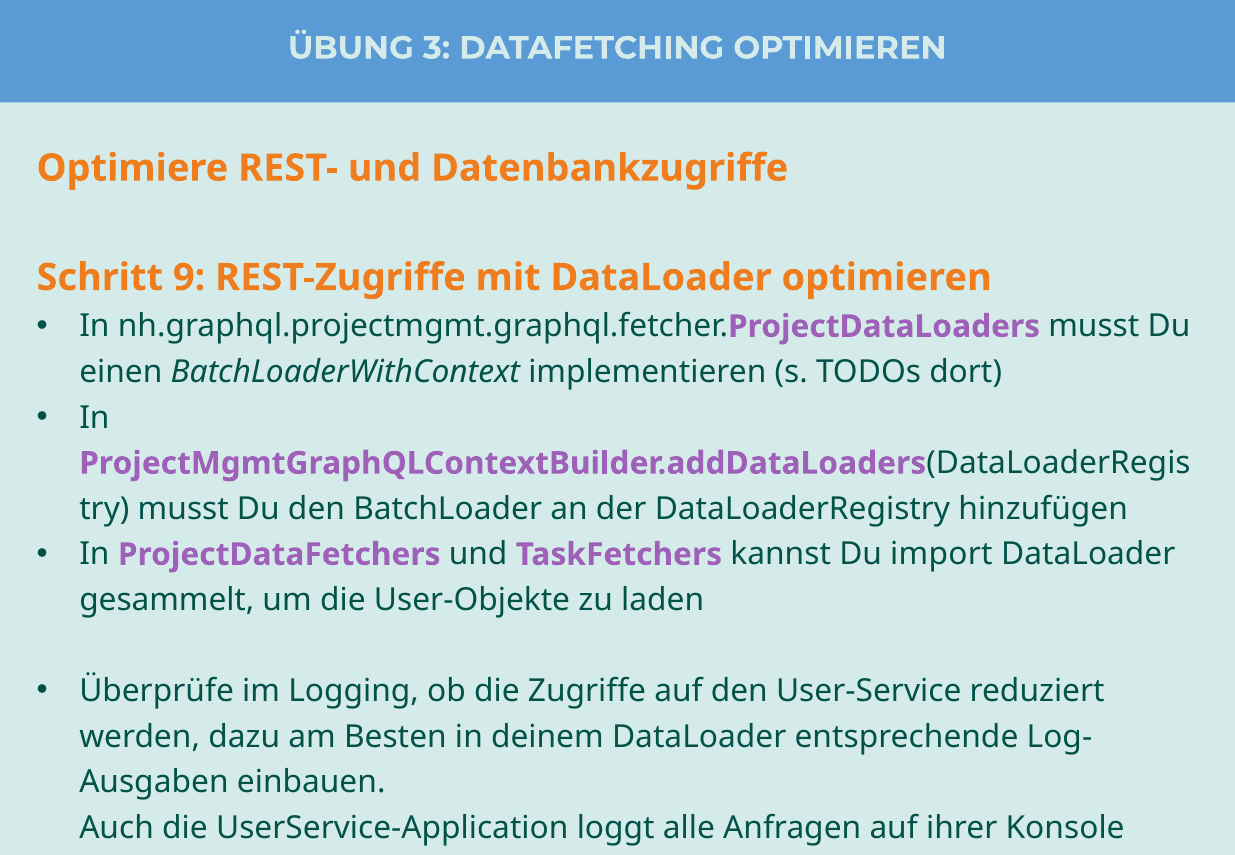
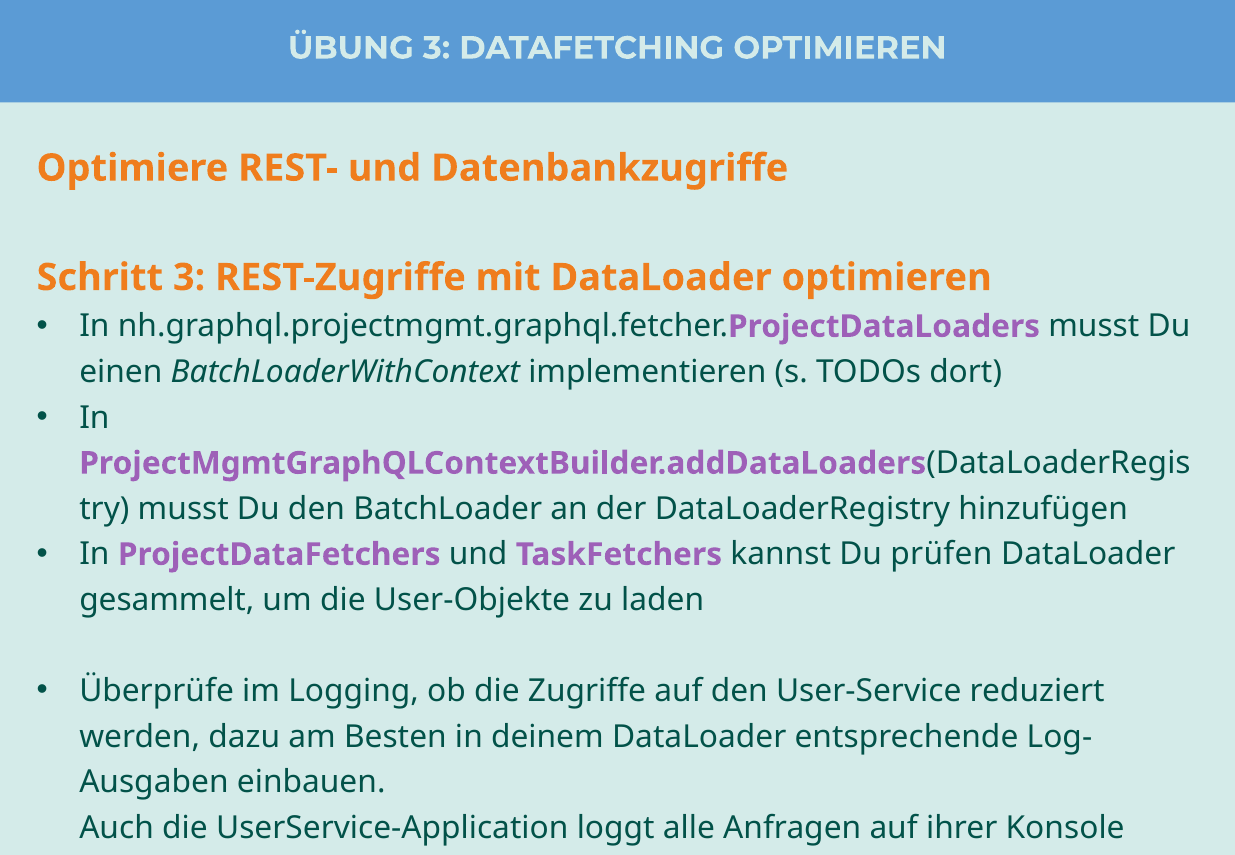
Schritt 9: 9 -> 3
import: import -> prüfen
